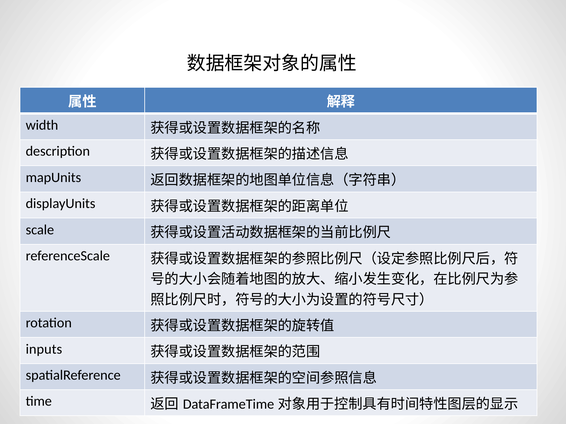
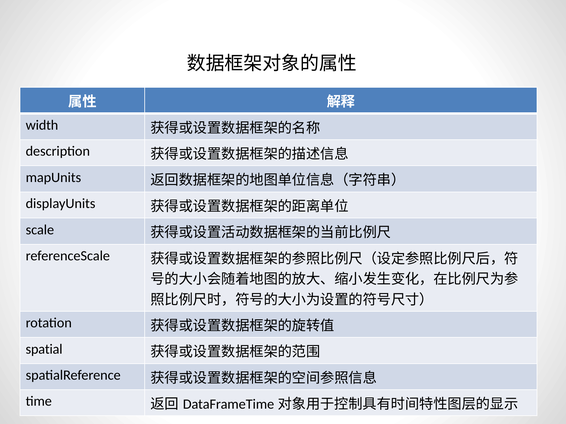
inputs: inputs -> spatial
